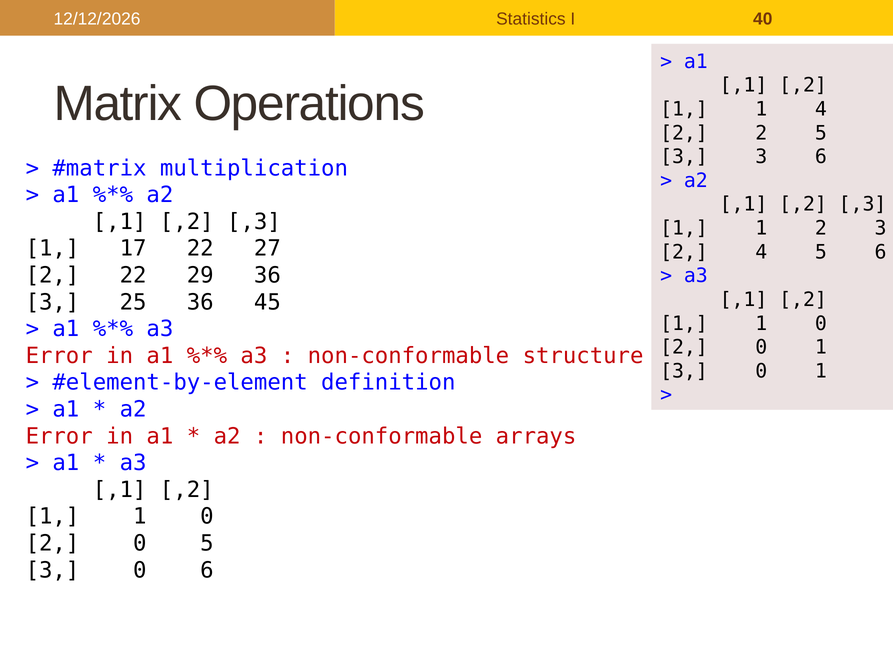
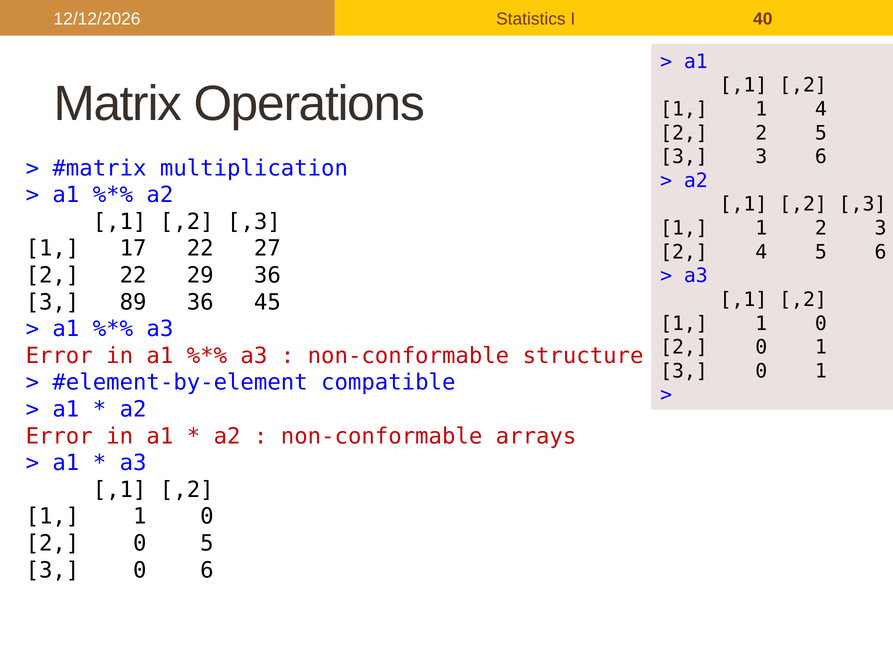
25: 25 -> 89
definition: definition -> compatible
